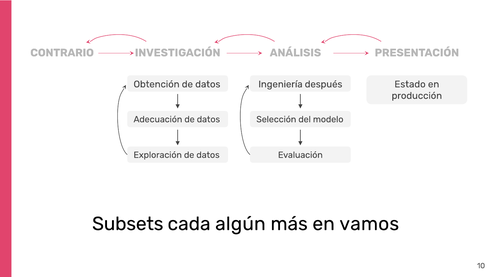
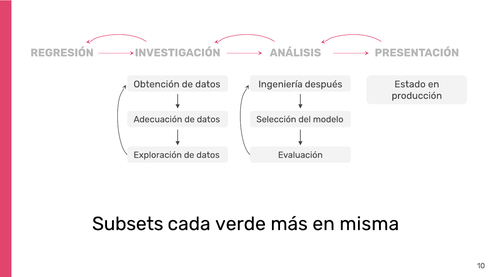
CONTRARIO: CONTRARIO -> REGRESIÓN
algún: algún -> verde
vamos: vamos -> misma
